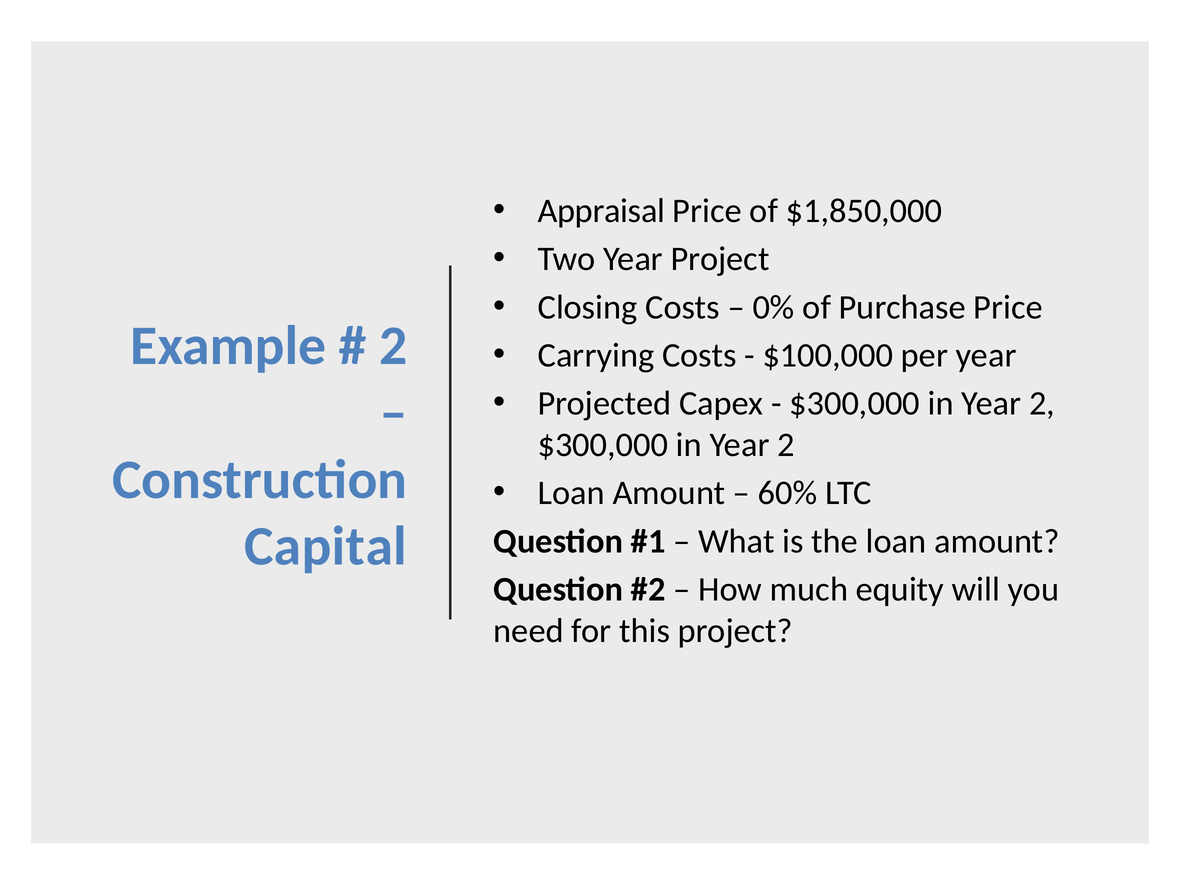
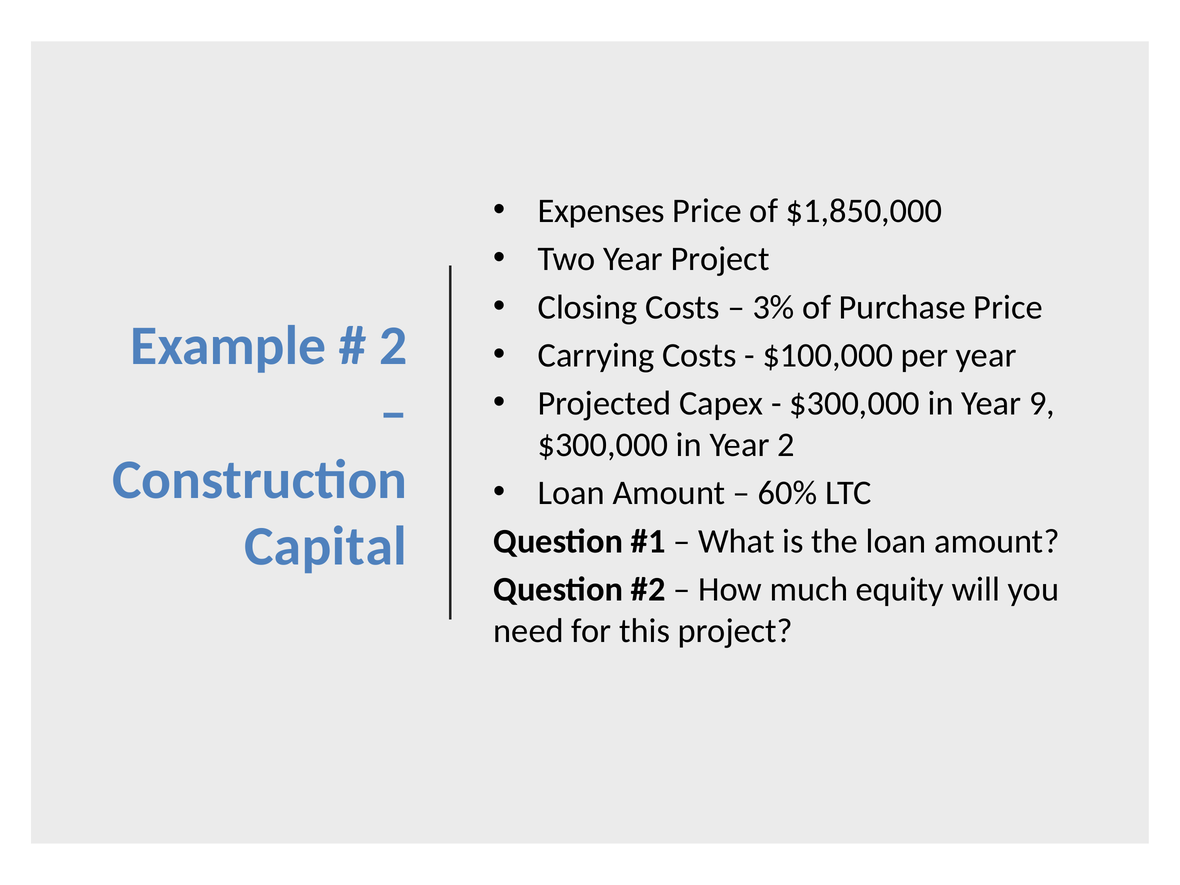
Appraisal: Appraisal -> Expenses
0%: 0% -> 3%
2 at (1042, 404): 2 -> 9
